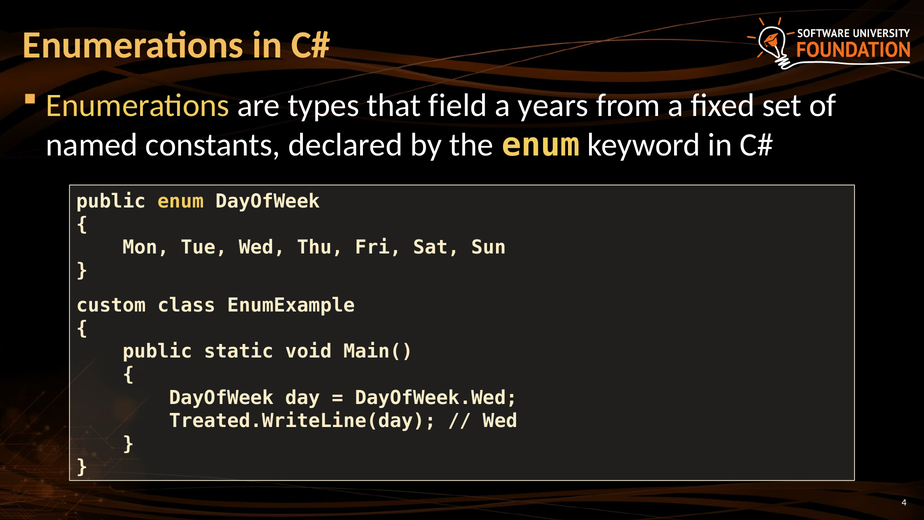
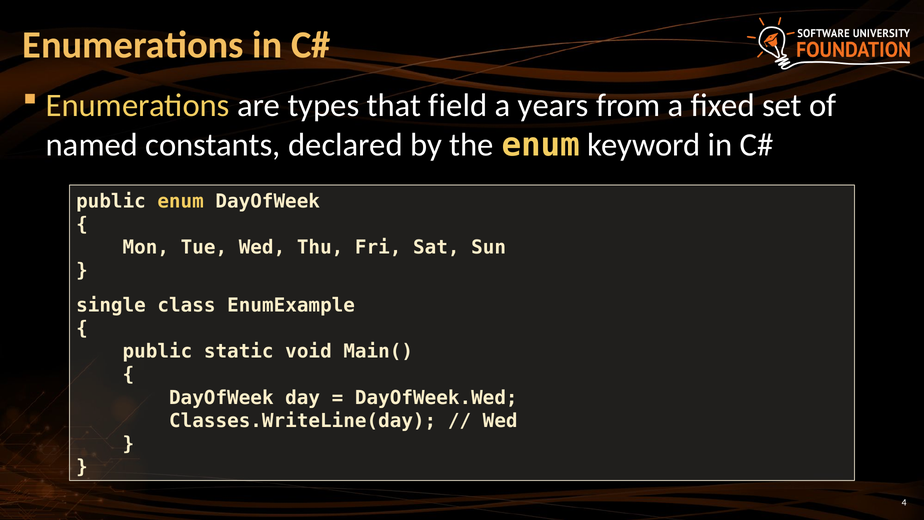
custom: custom -> single
Treated.WriteLine(day: Treated.WriteLine(day -> Classes.WriteLine(day
